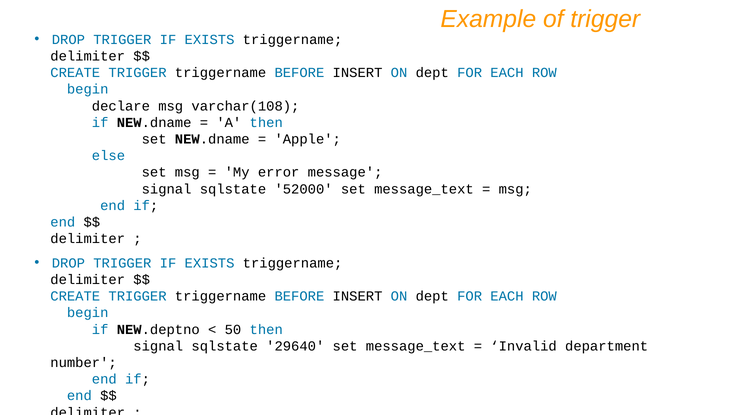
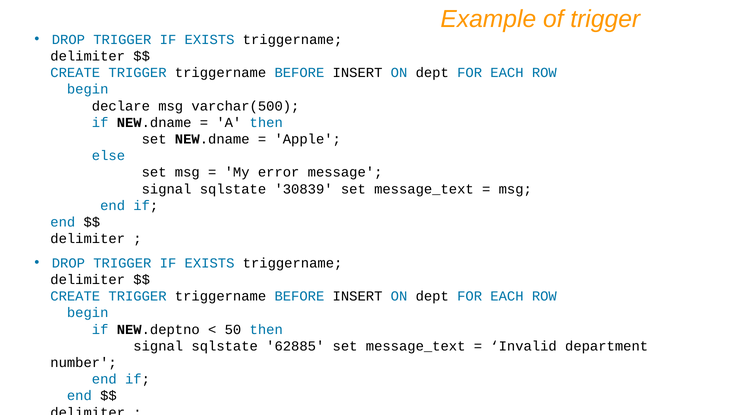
varchar(108: varchar(108 -> varchar(500
52000: 52000 -> 30839
29640: 29640 -> 62885
